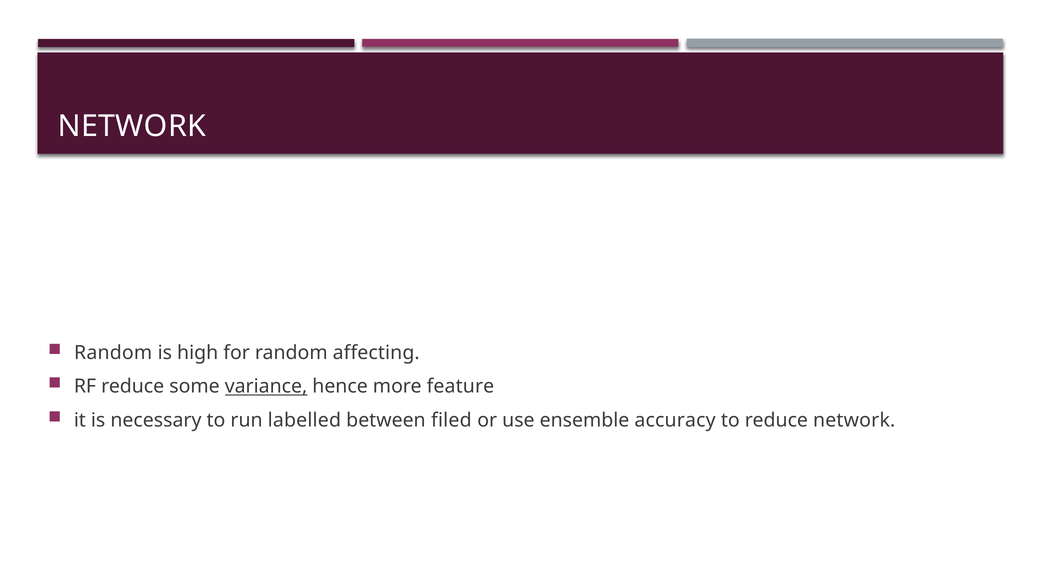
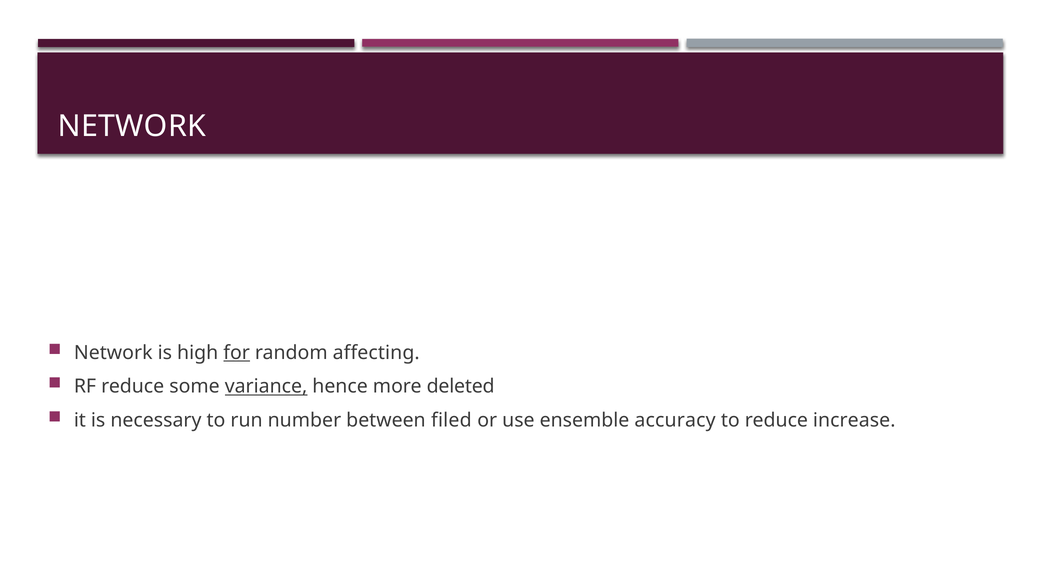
Random at (113, 353): Random -> Network
for underline: none -> present
feature: feature -> deleted
labelled: labelled -> number
reduce network: network -> increase
